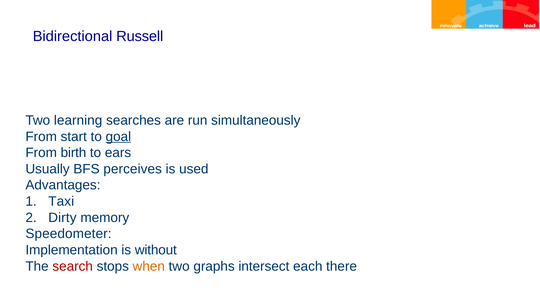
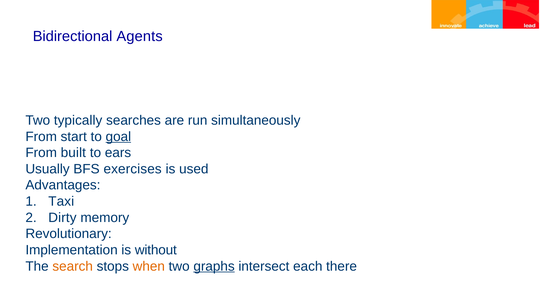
Russell: Russell -> Agents
learning: learning -> typically
birth: birth -> built
perceives: perceives -> exercises
Speedometer: Speedometer -> Revolutionary
search colour: red -> orange
graphs underline: none -> present
